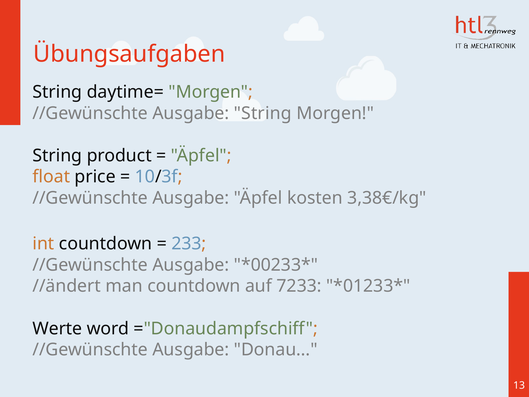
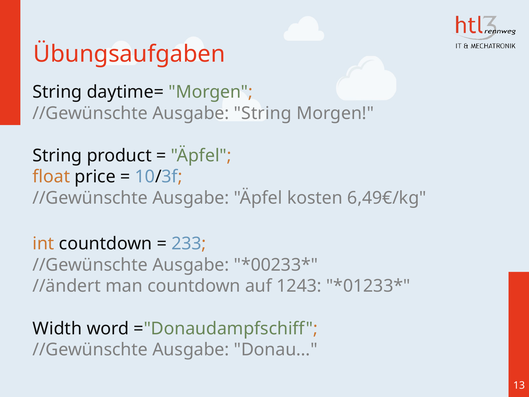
3,38€/kg: 3,38€/kg -> 6,49€/kg
7233: 7233 -> 1243
Werte: Werte -> Width
